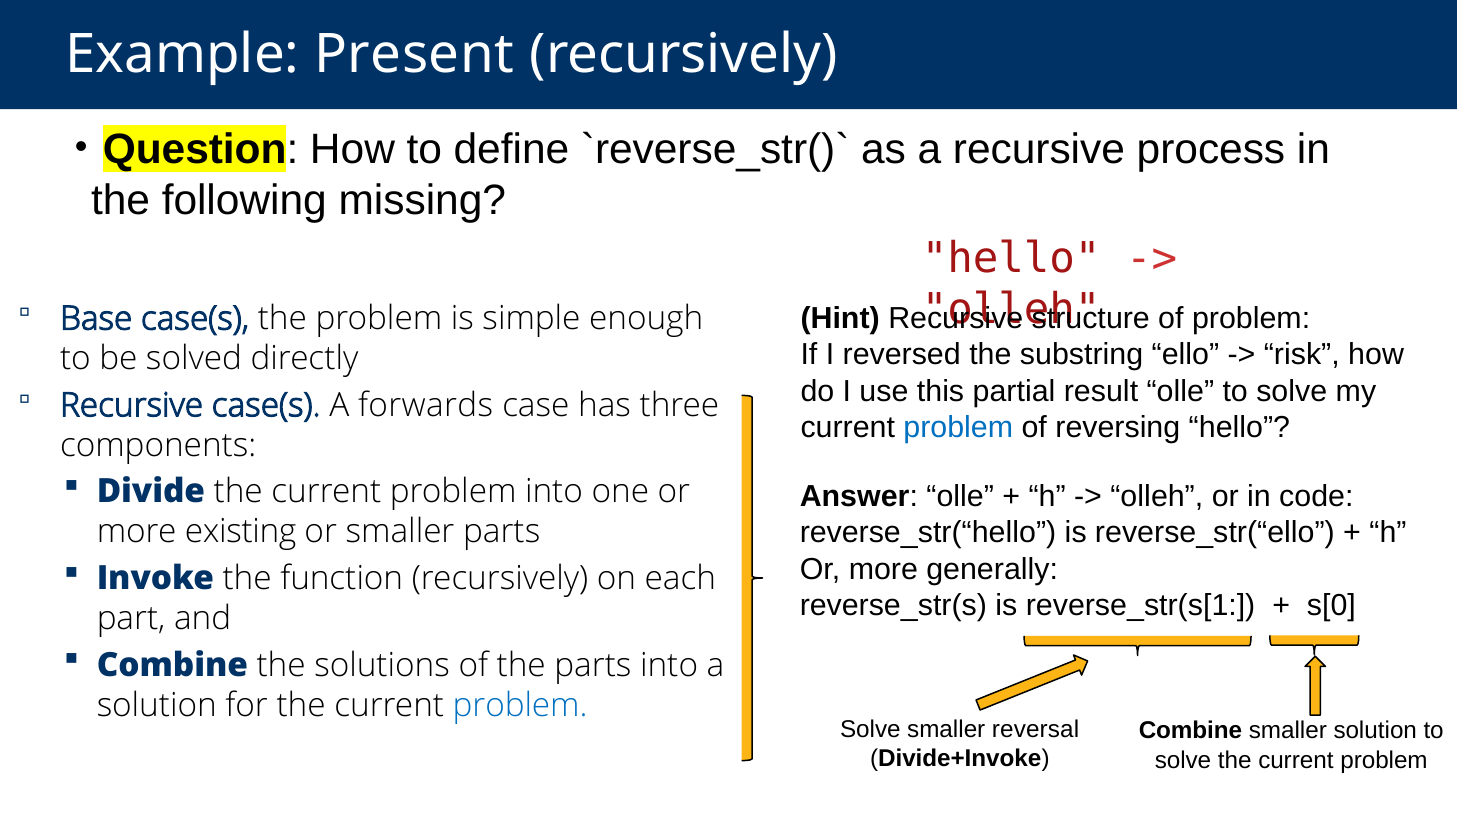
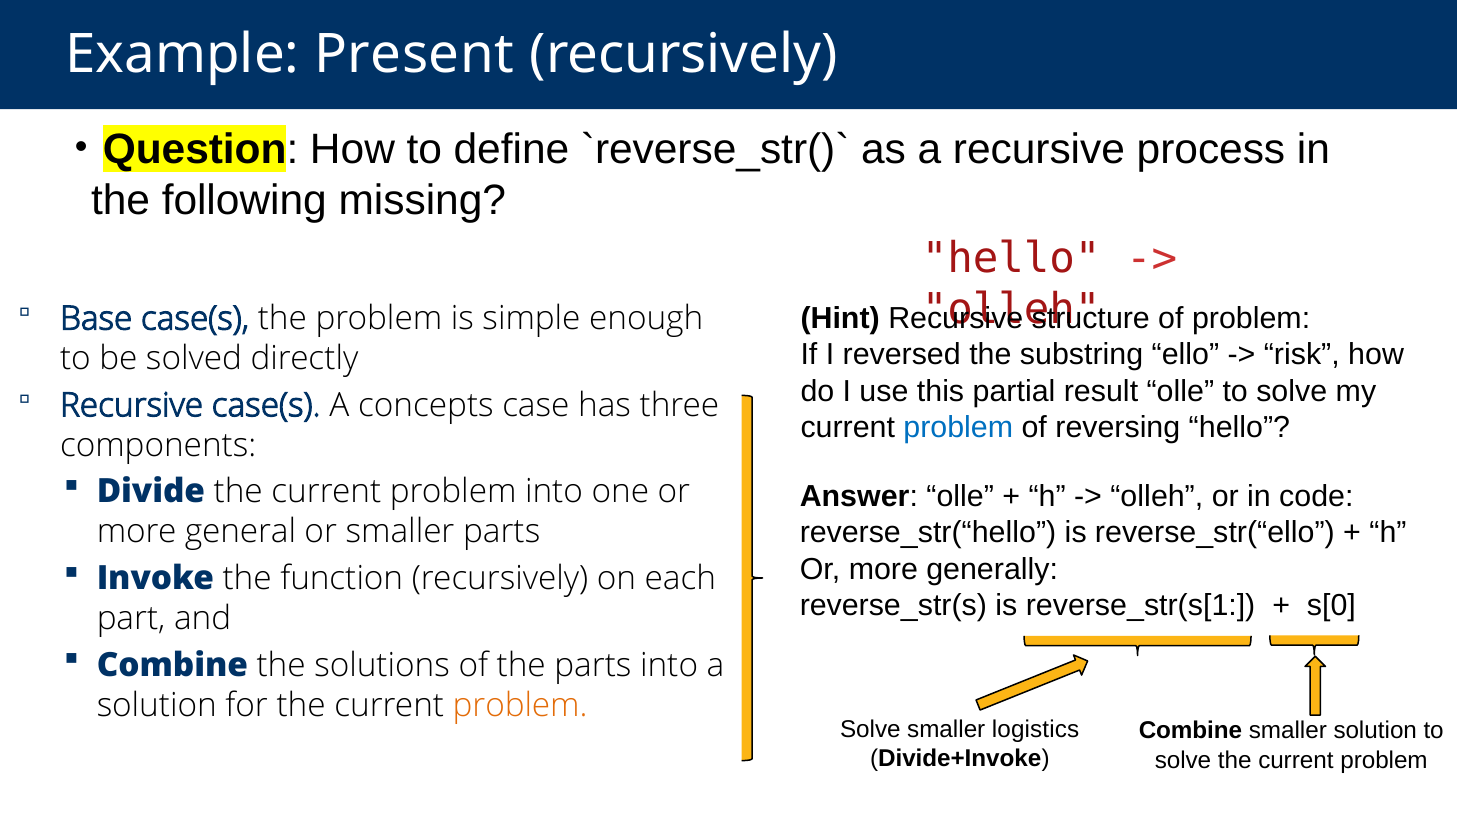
forwards: forwards -> concepts
existing: existing -> general
problem at (520, 706) colour: blue -> orange
reversal: reversal -> logistics
